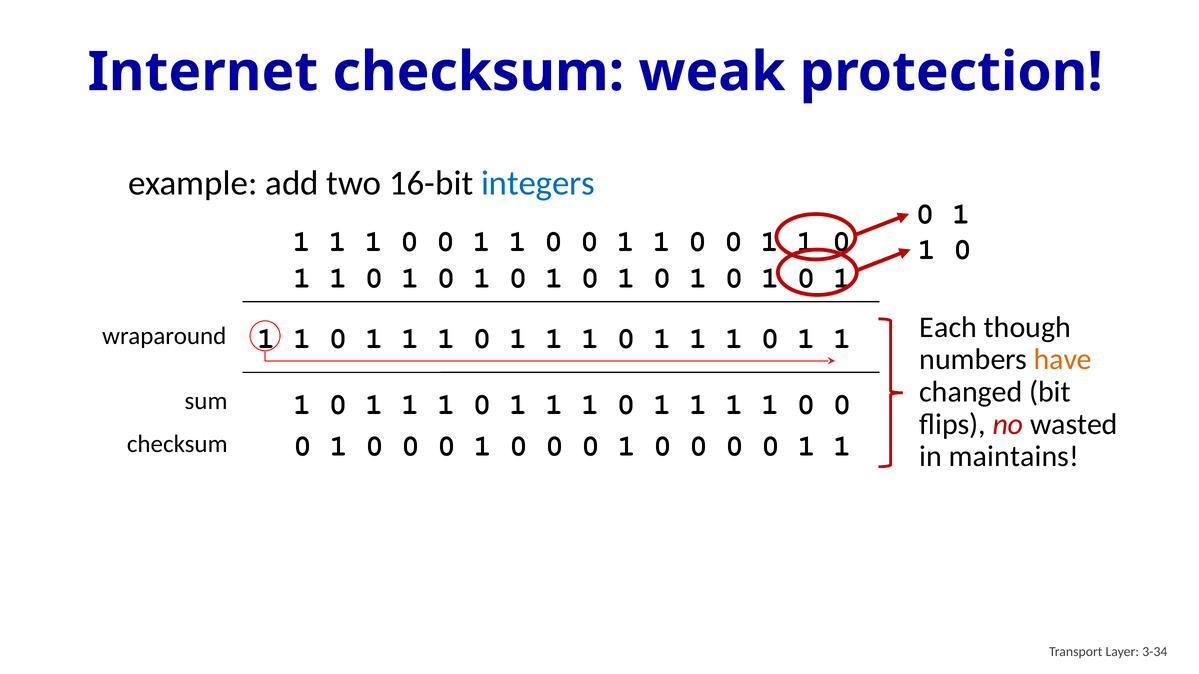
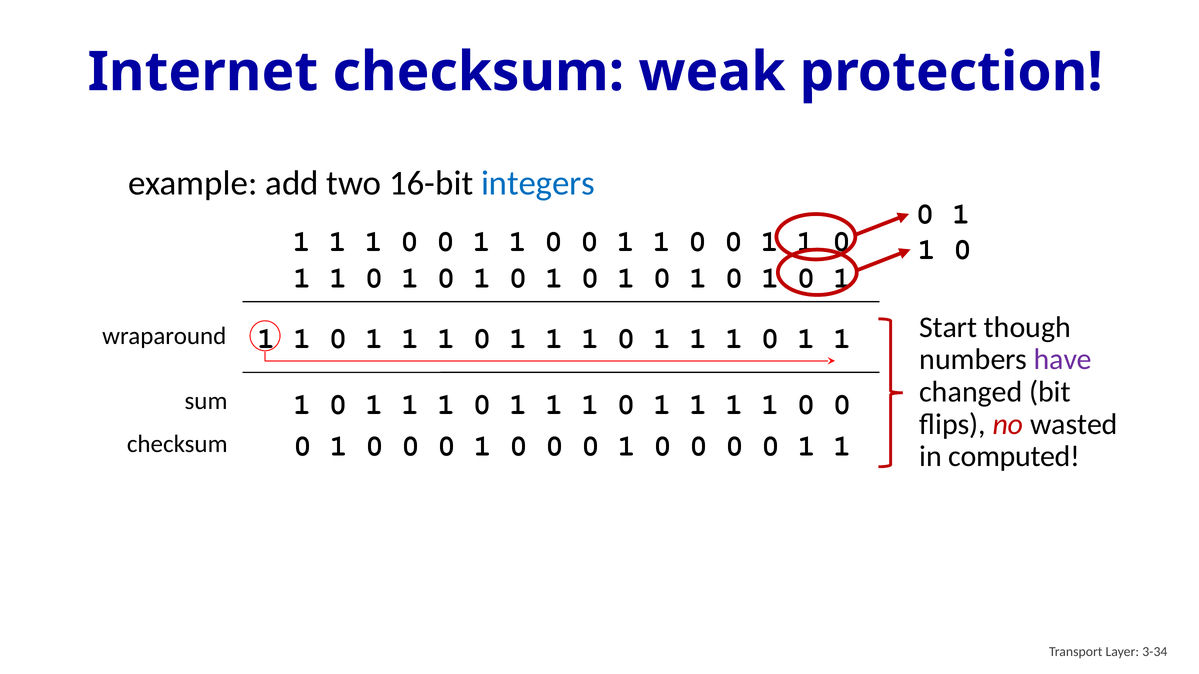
Each: Each -> Start
have colour: orange -> purple
maintains: maintains -> computed
